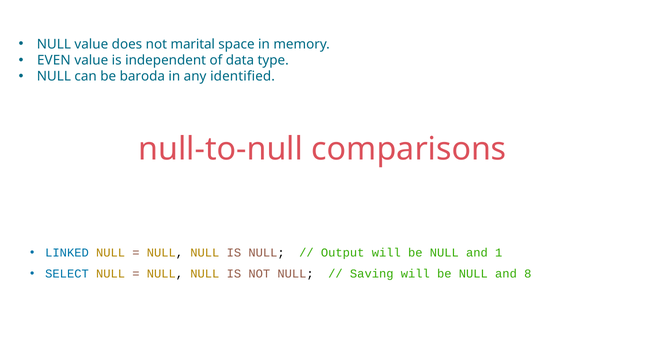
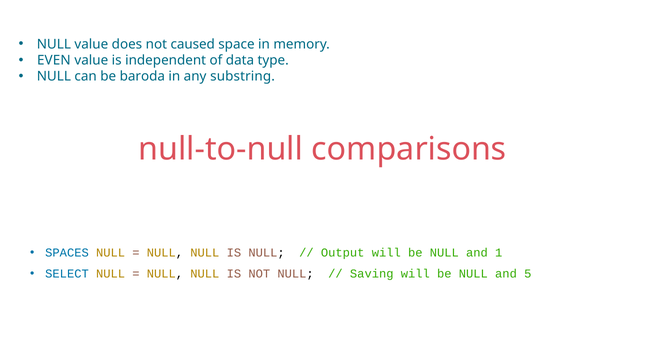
marital: marital -> caused
identified: identified -> substring
LINKED: LINKED -> SPACES
8: 8 -> 5
